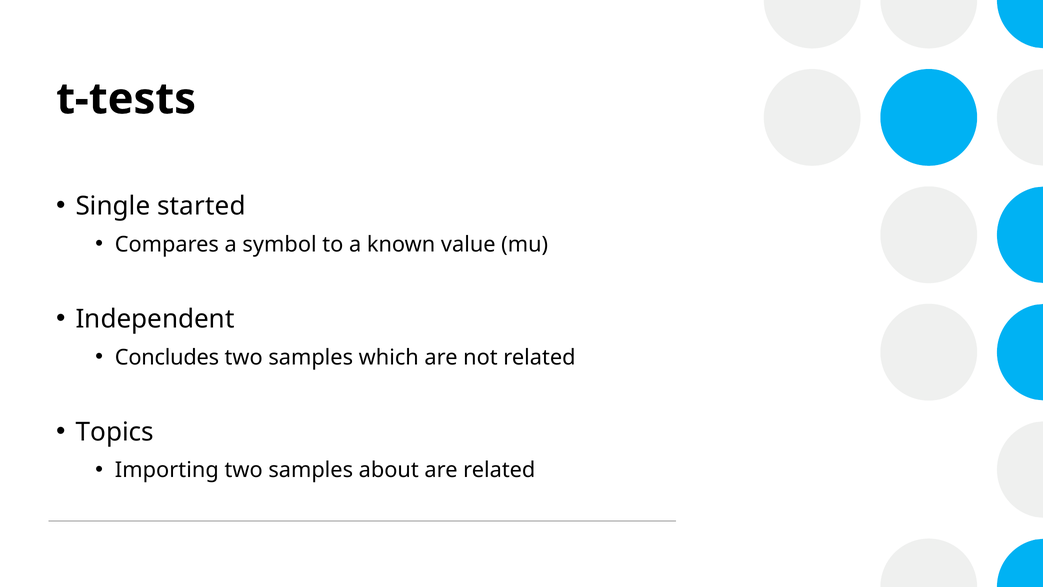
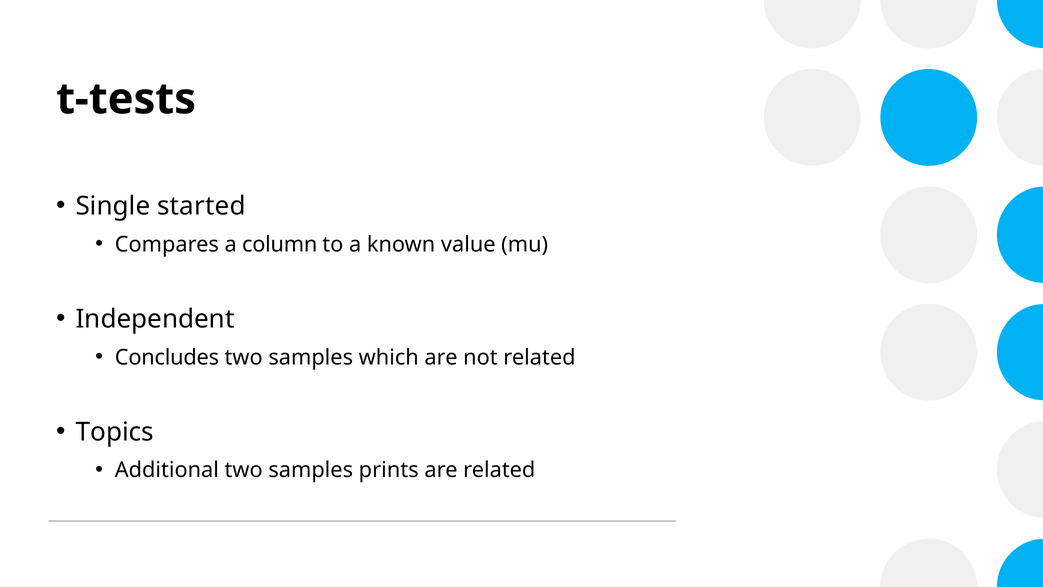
symbol: symbol -> column
Importing: Importing -> Additional
about: about -> prints
